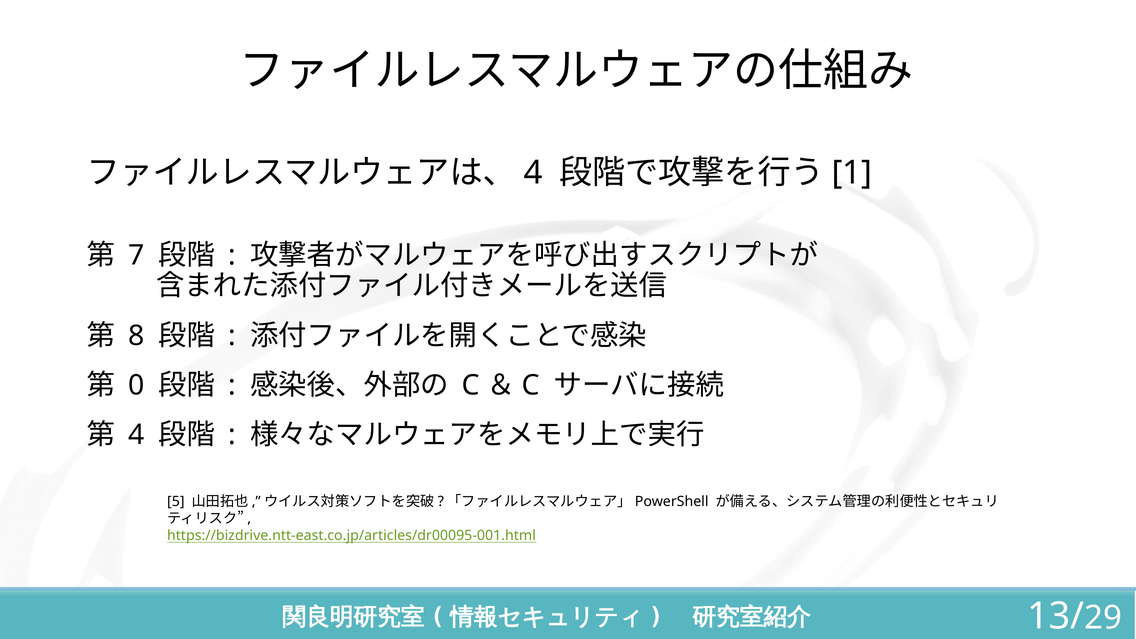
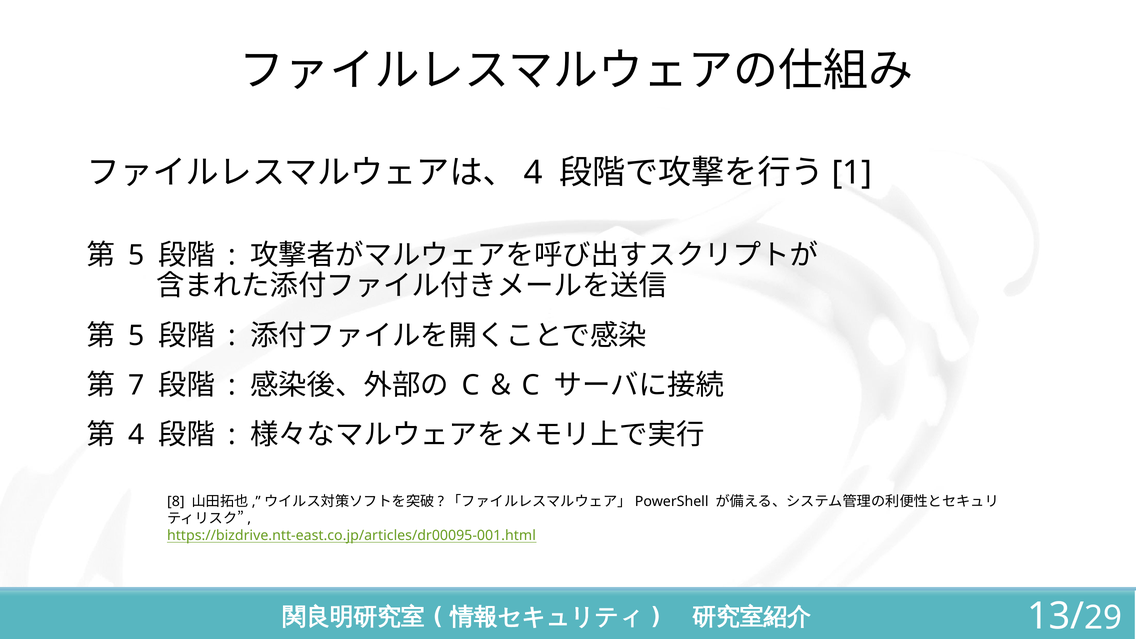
7 at (136, 255): 7 -> 5
8 at (136, 336): 8 -> 5
0: 0 -> 7
5: 5 -> 8
